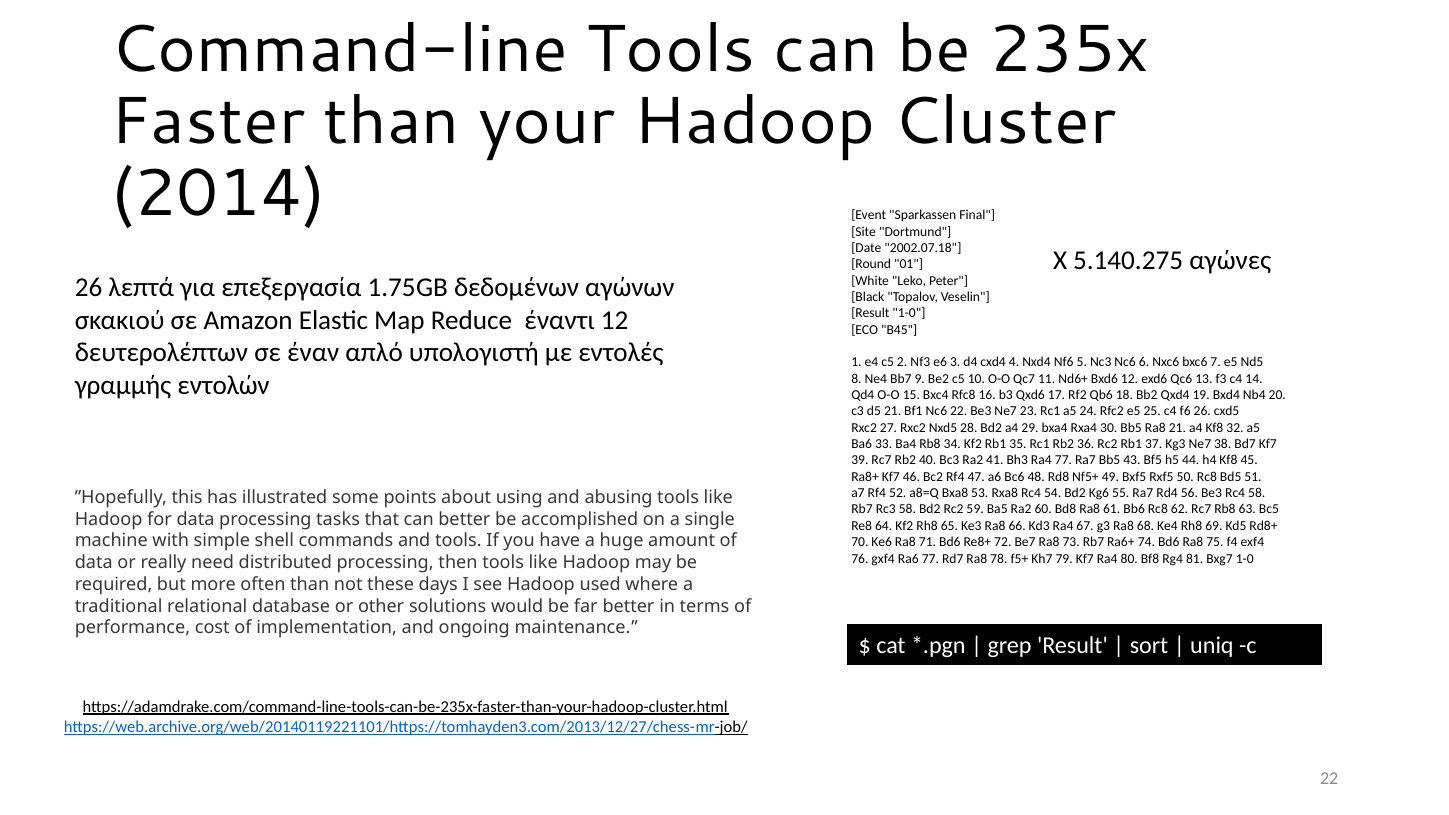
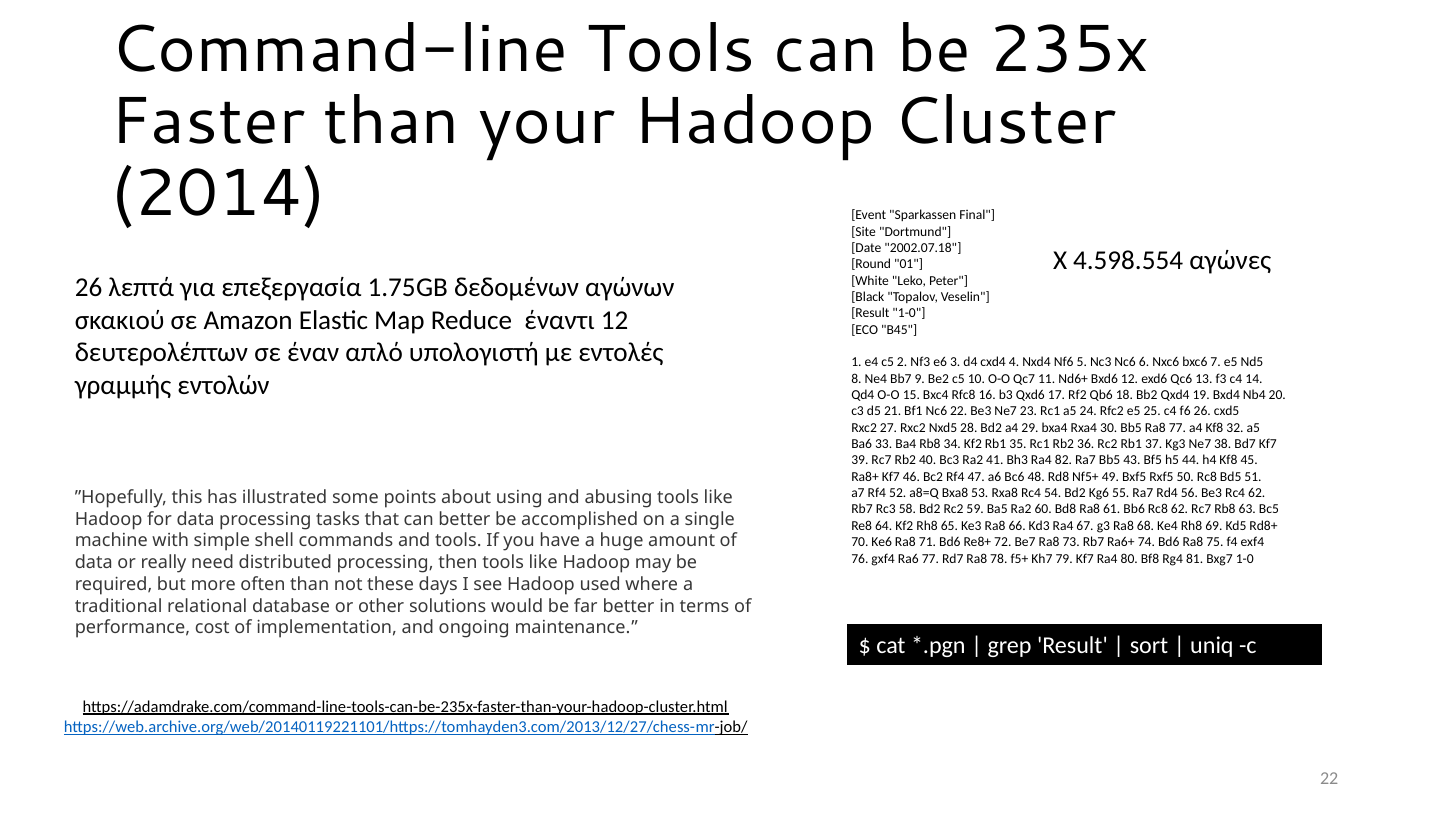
5.140.275: 5.140.275 -> 4.598.554
Ra8 21: 21 -> 77
Ra4 77: 77 -> 82
Rc4 58: 58 -> 62
